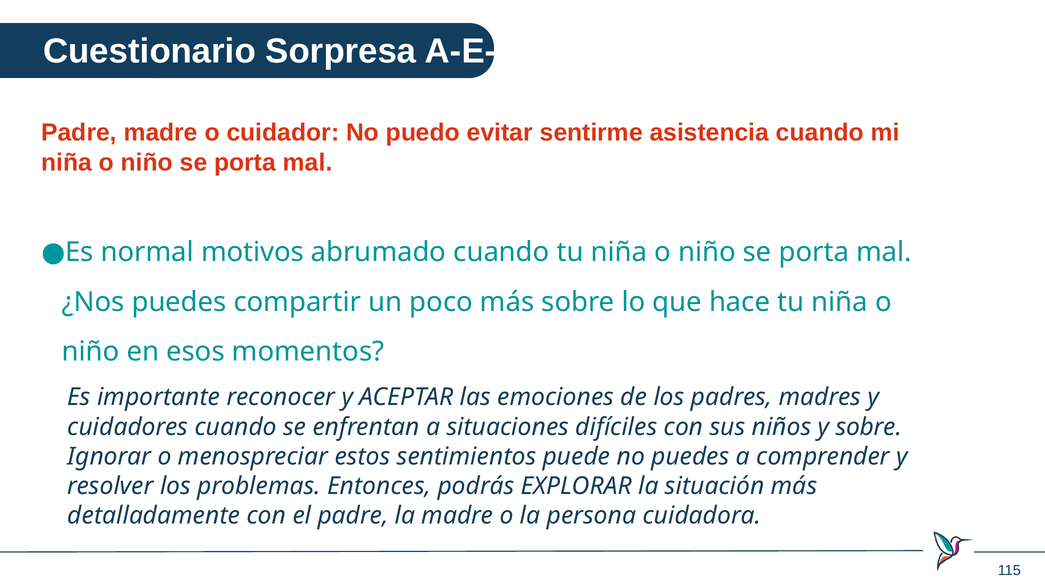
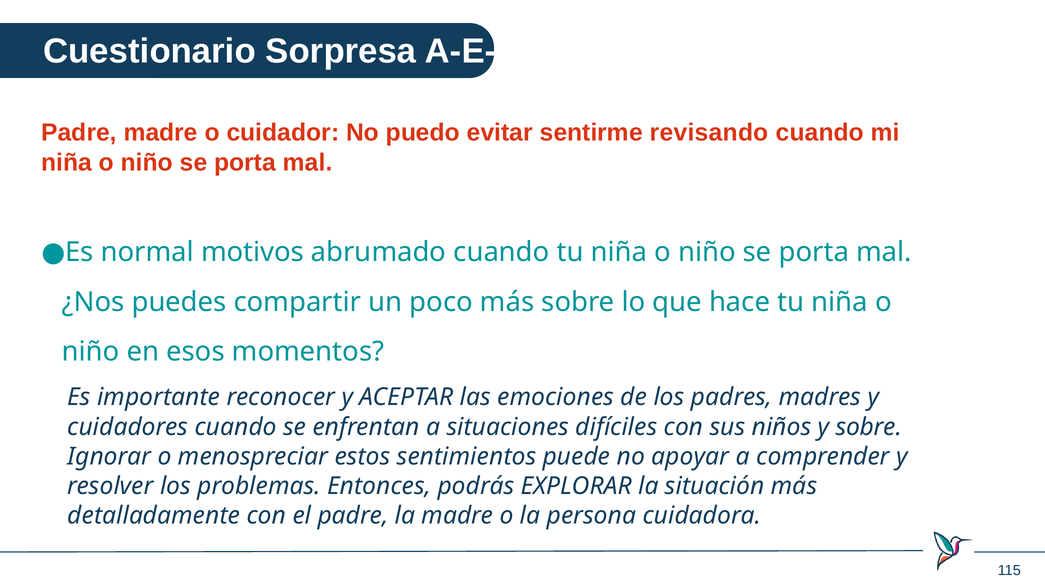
asistencia: asistencia -> revisando
no puedes: puedes -> apoyar
